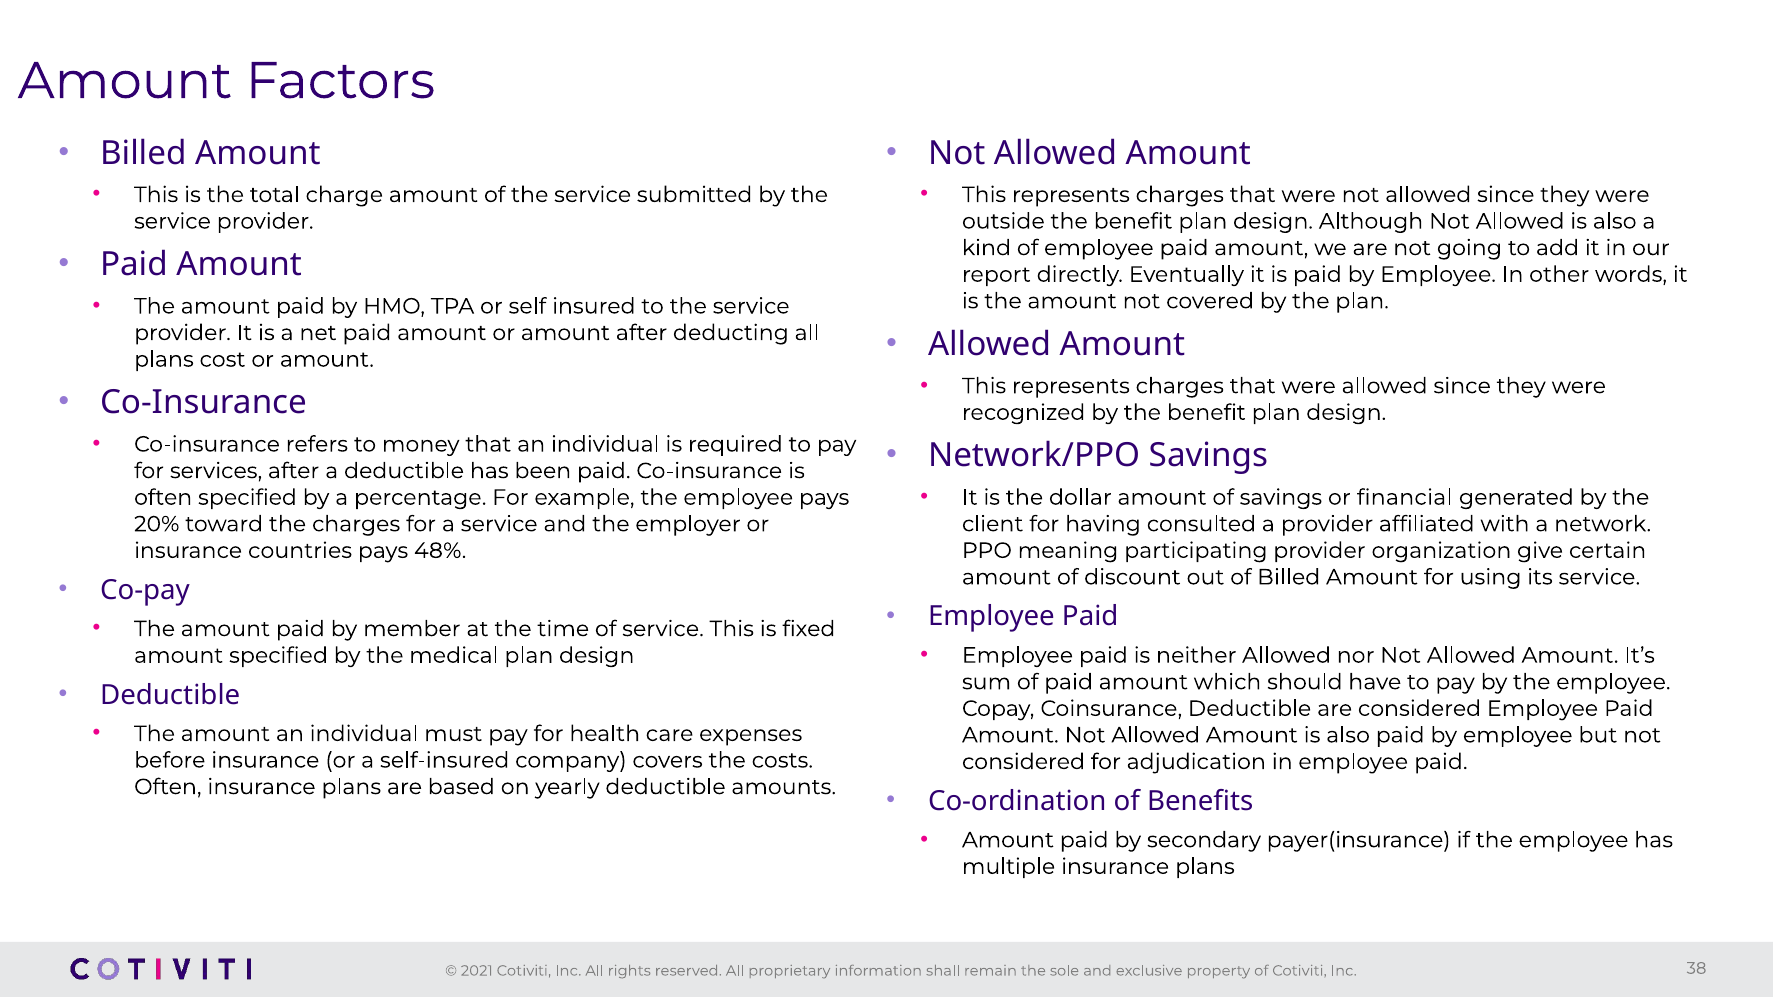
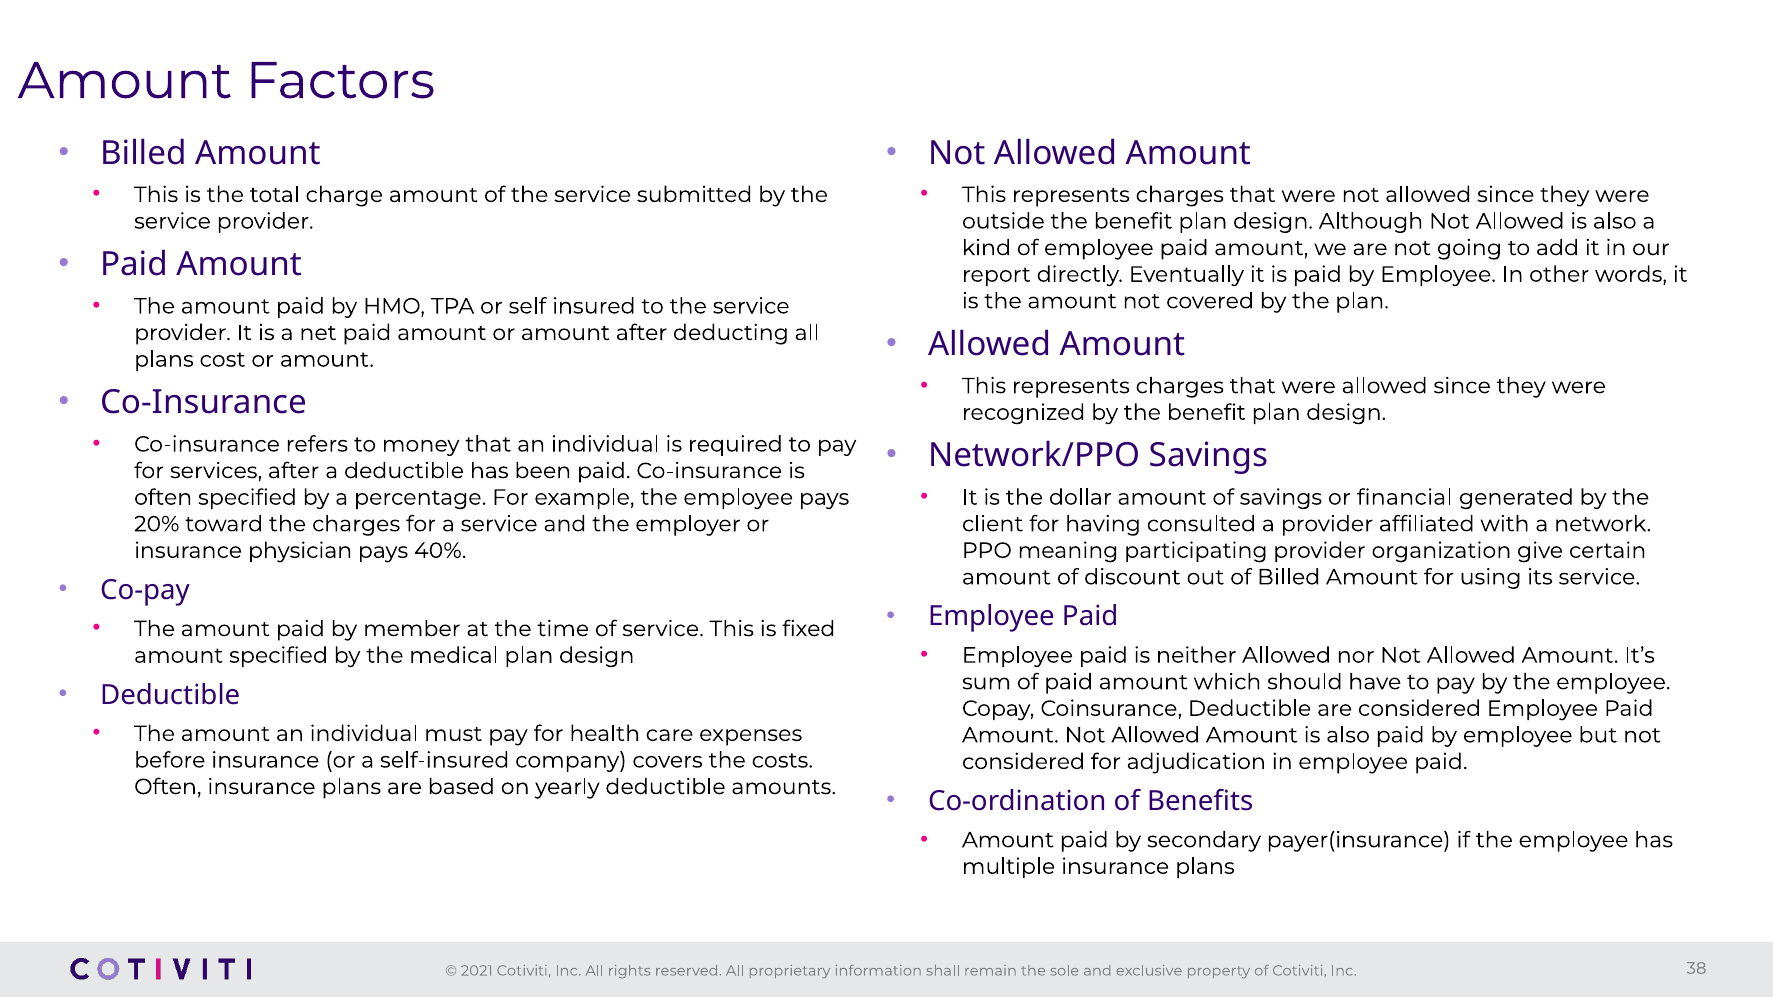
countries: countries -> physician
48%: 48% -> 40%
